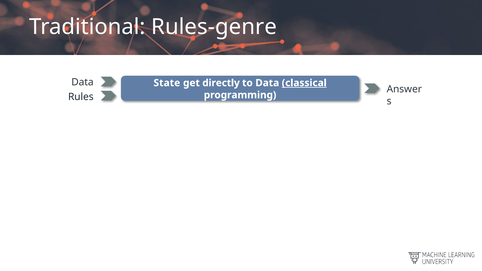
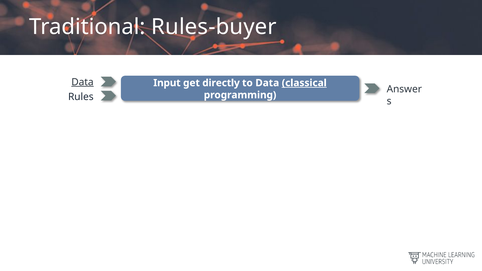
Rules-genre: Rules-genre -> Rules-buyer
Data at (83, 82) underline: none -> present
State: State -> Input
